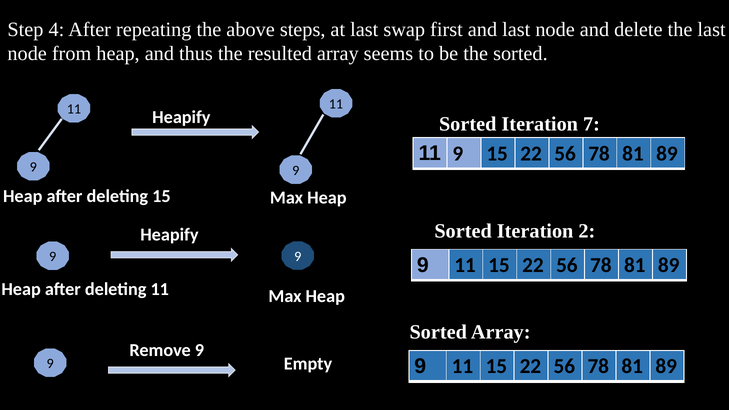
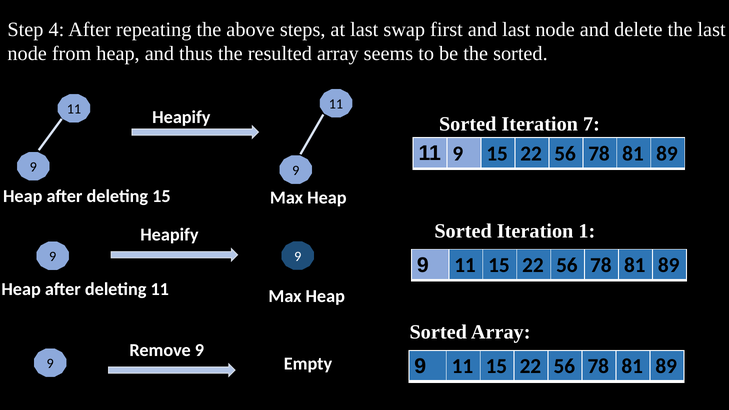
2: 2 -> 1
